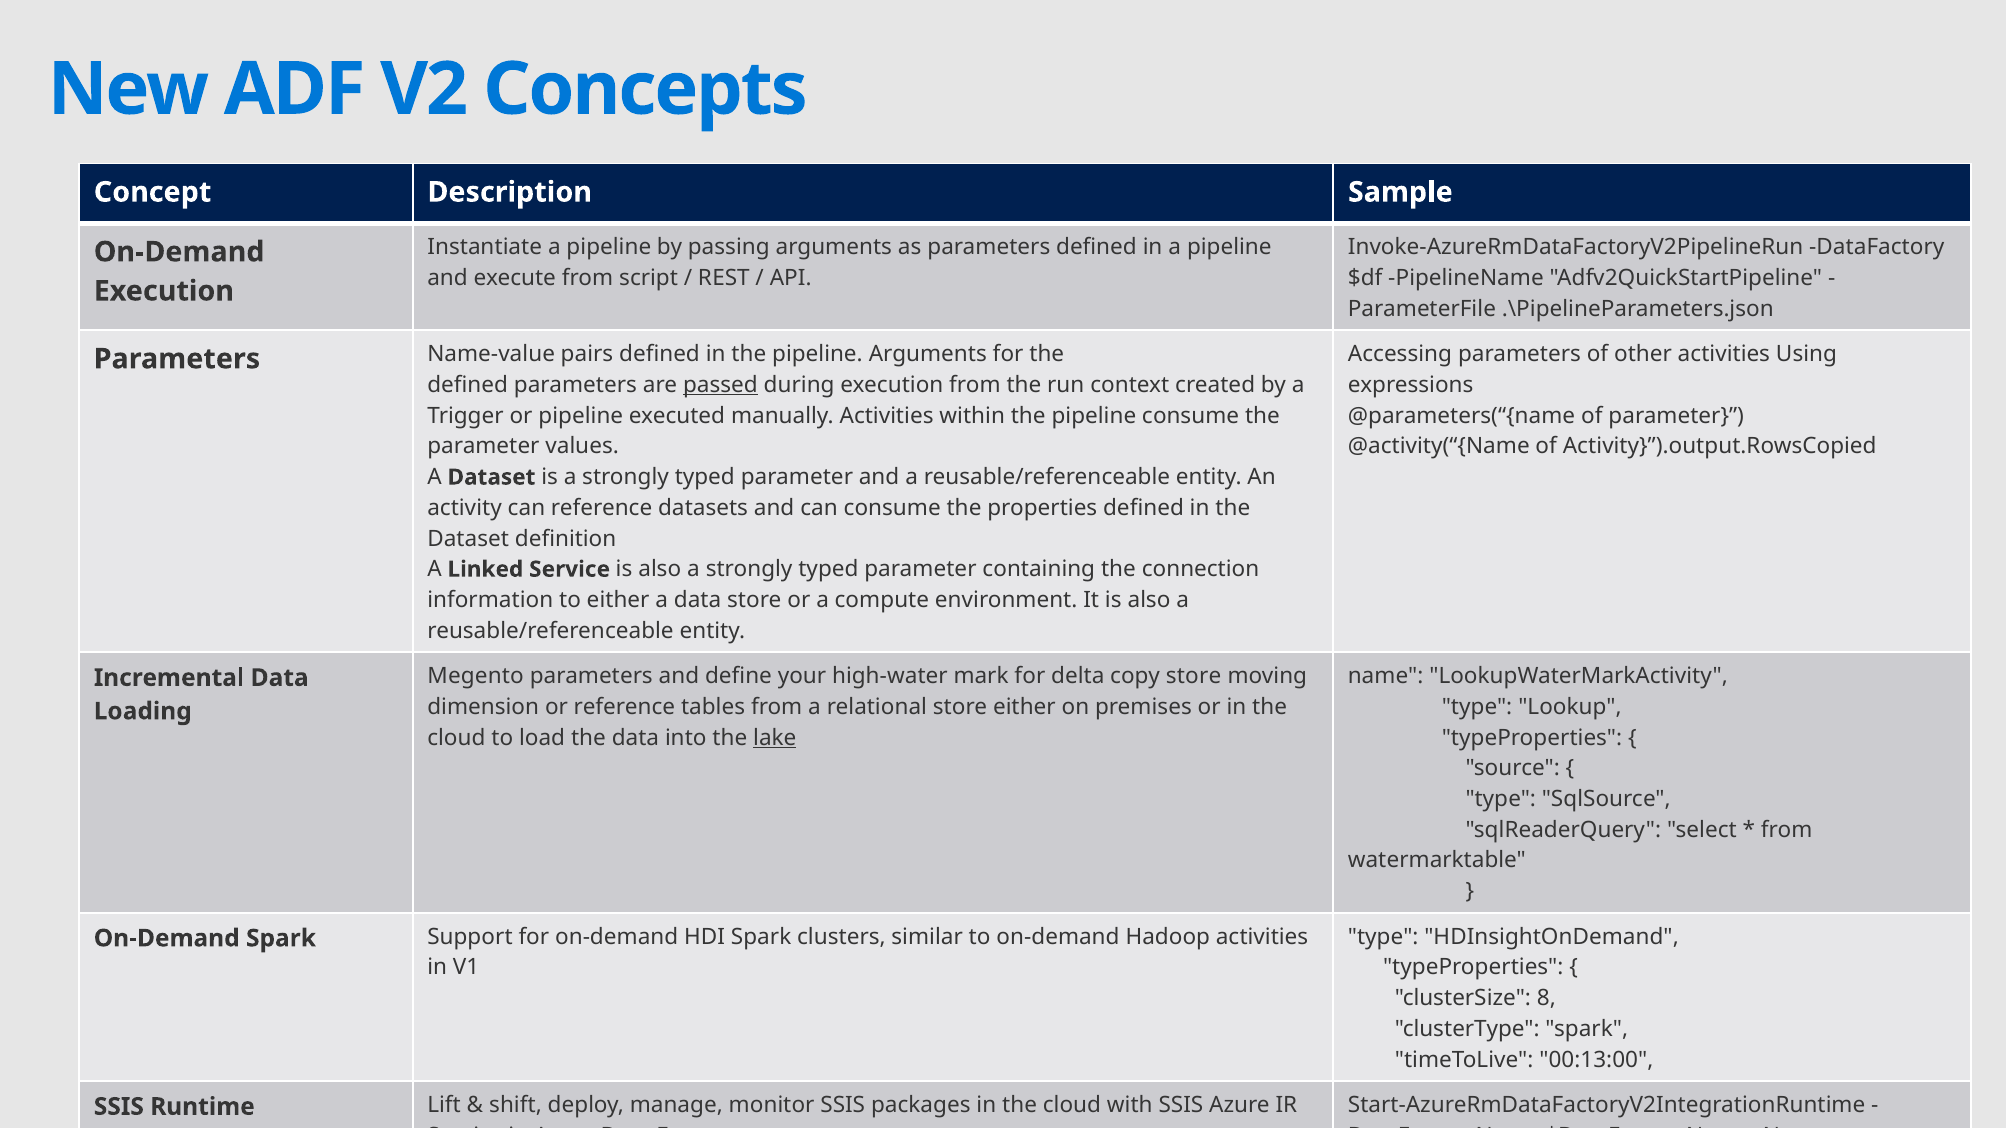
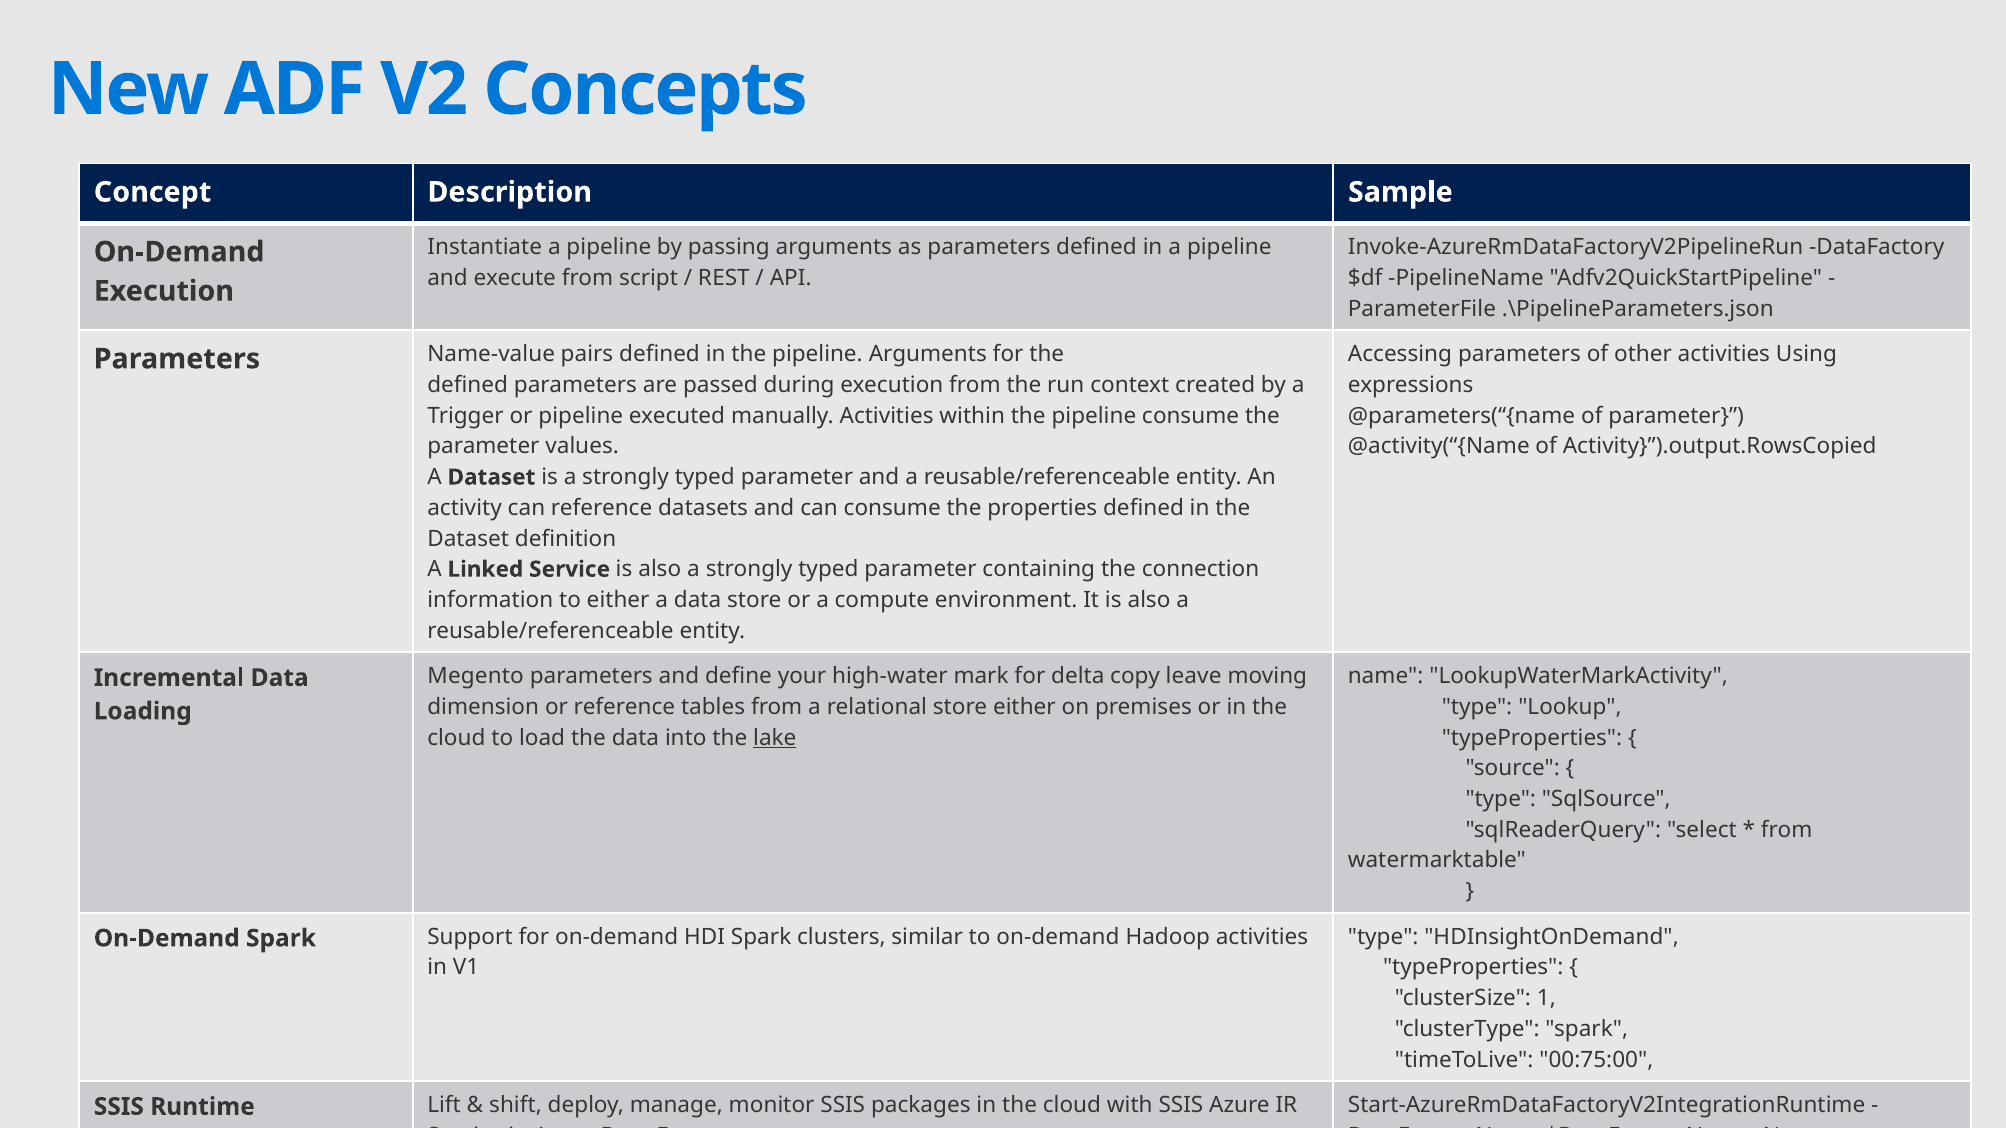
passed underline: present -> none
copy store: store -> leave
8: 8 -> 1
00:13:00: 00:13:00 -> 00:75:00
